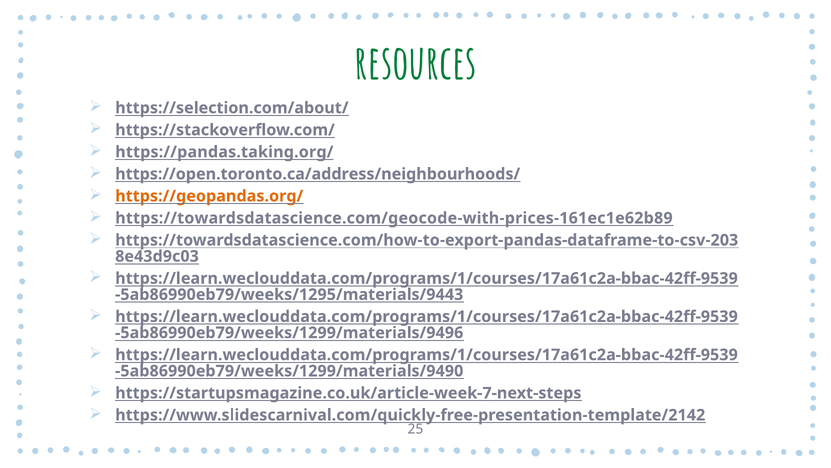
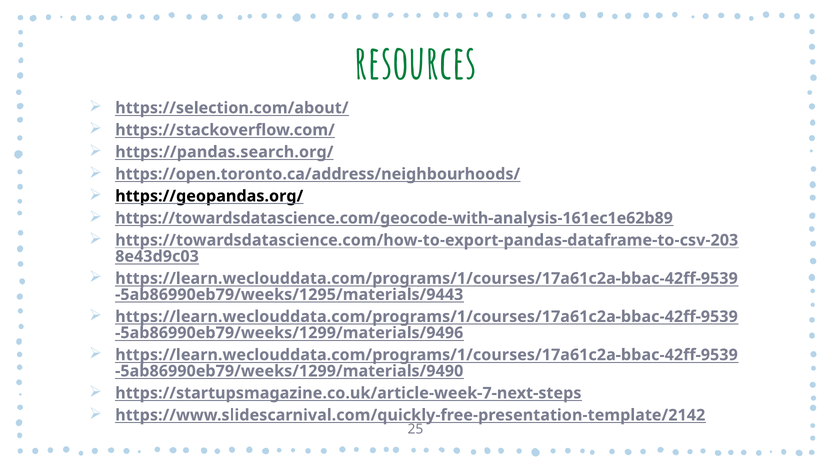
https://pandas.taking.org/: https://pandas.taking.org/ -> https://pandas.search.org/
https://geopandas.org/ colour: orange -> black
https://towardsdatascience.com/geocode-with-prices-161ec1e62b89: https://towardsdatascience.com/geocode-with-prices-161ec1e62b89 -> https://towardsdatascience.com/geocode-with-analysis-161ec1e62b89
